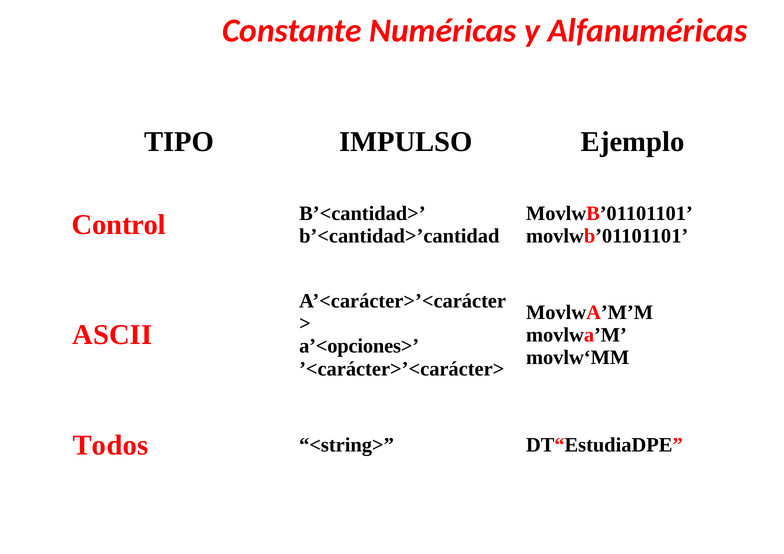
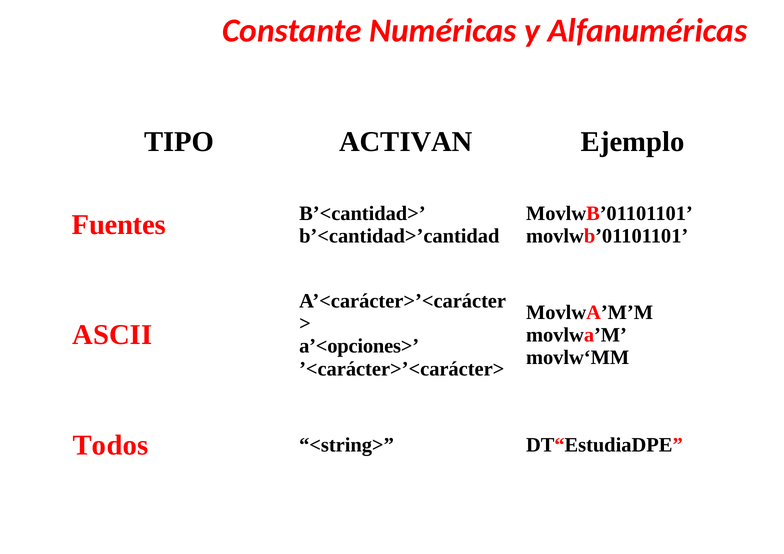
IMPULSO: IMPULSO -> ACTIVAN
Control: Control -> Fuentes
